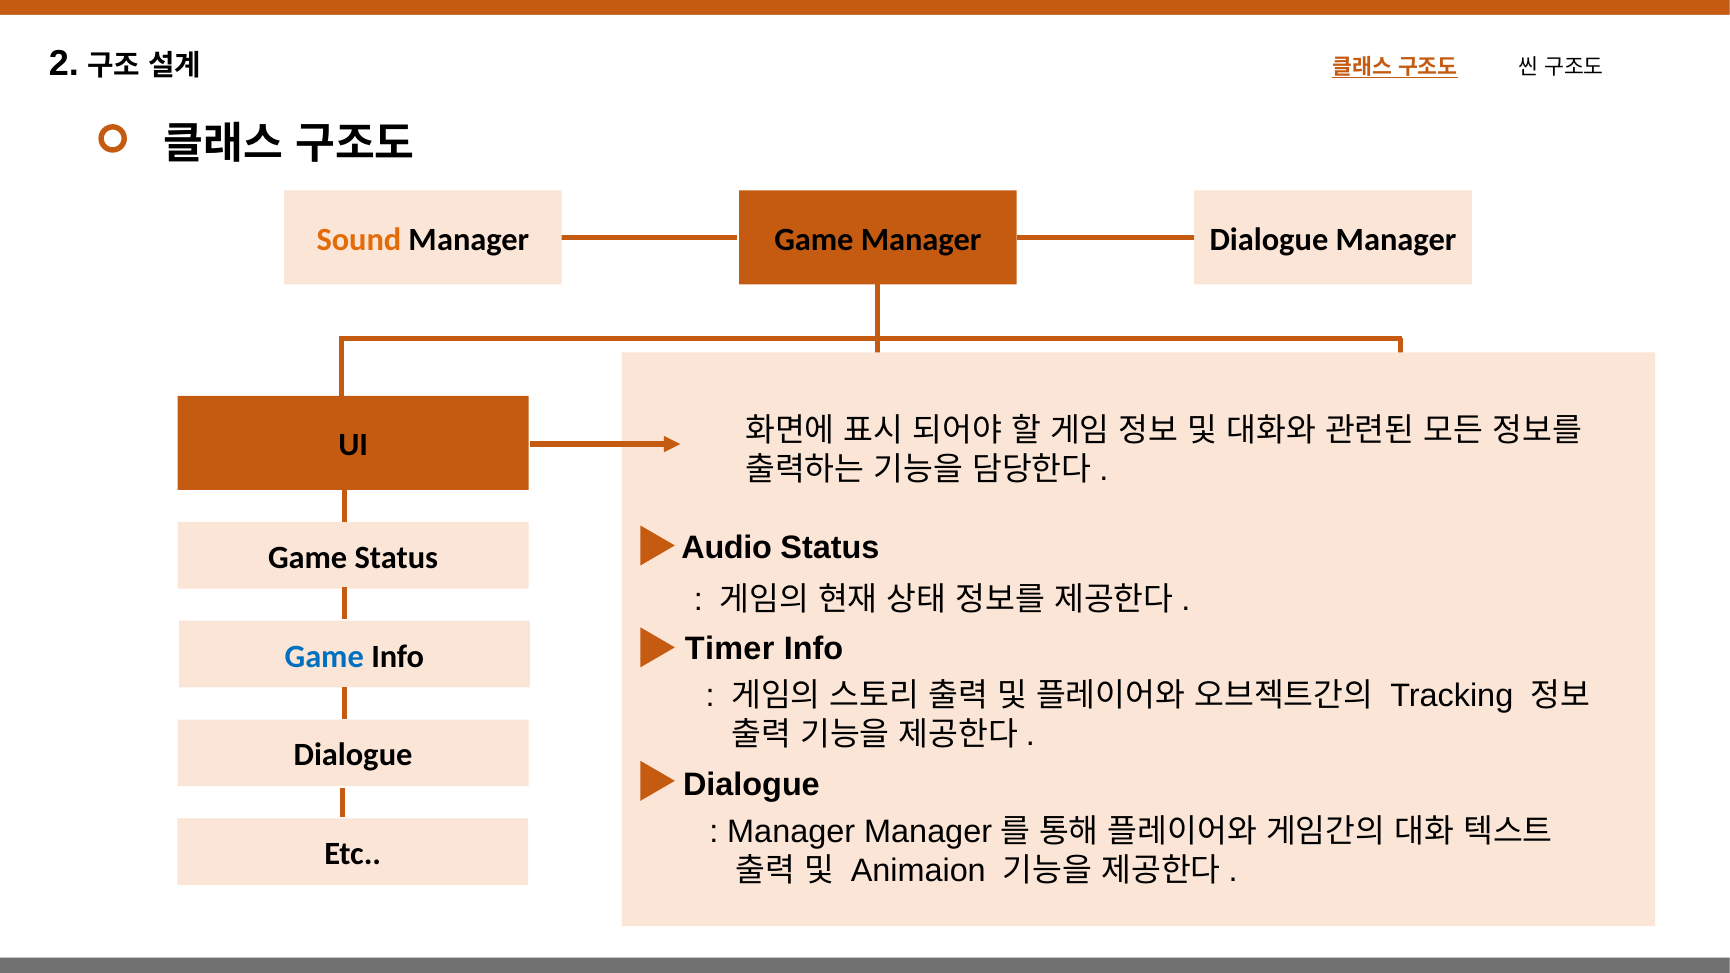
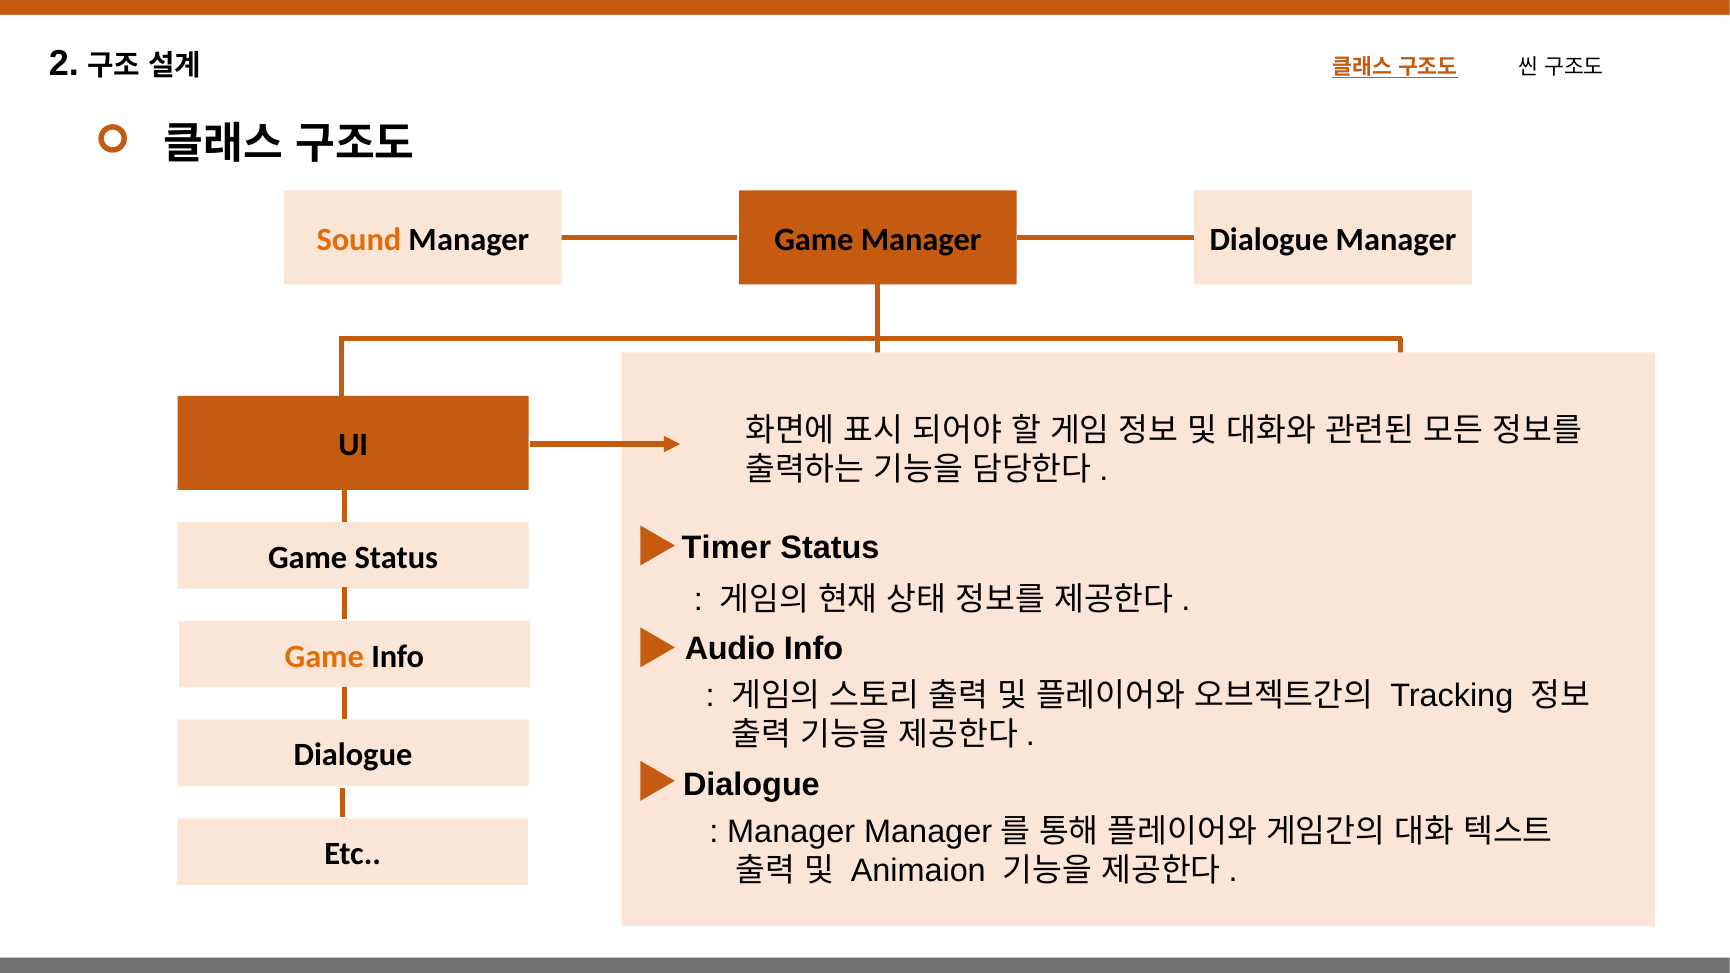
Audio: Audio -> Timer
Timer: Timer -> Audio
Game at (324, 656) colour: blue -> orange
